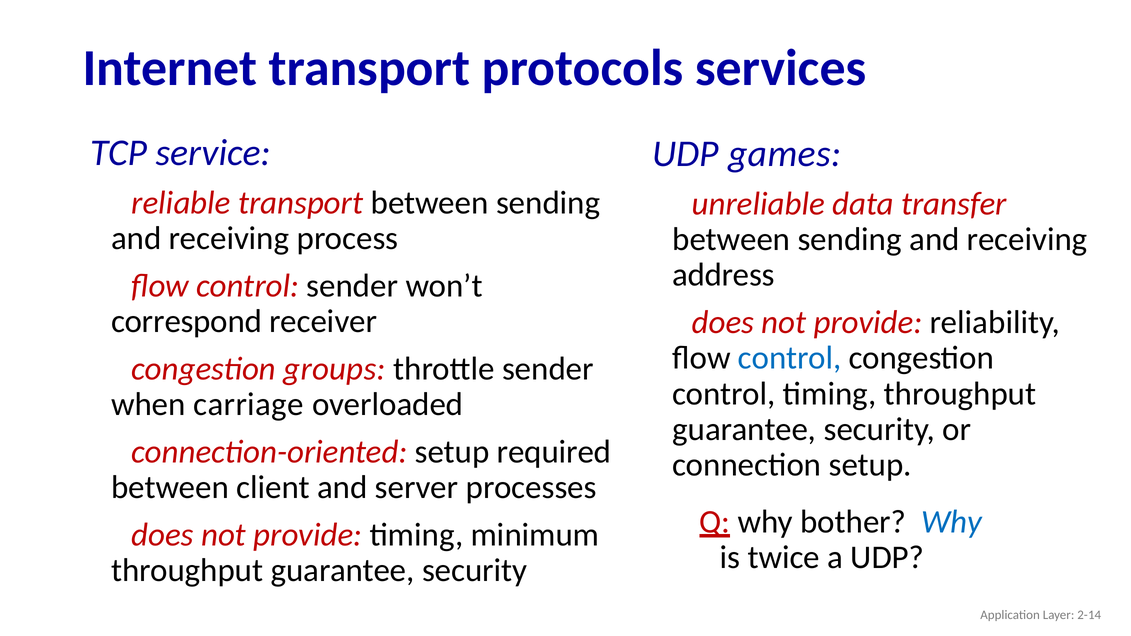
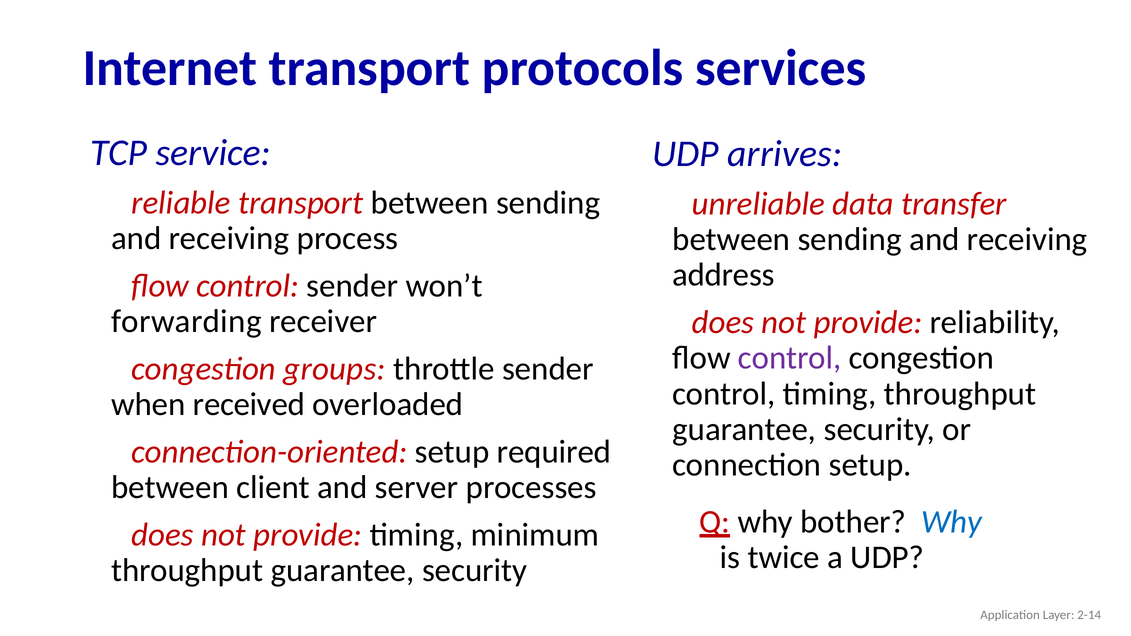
games: games -> arrives
correspond: correspond -> forwarding
control at (790, 358) colour: blue -> purple
carriage: carriage -> received
